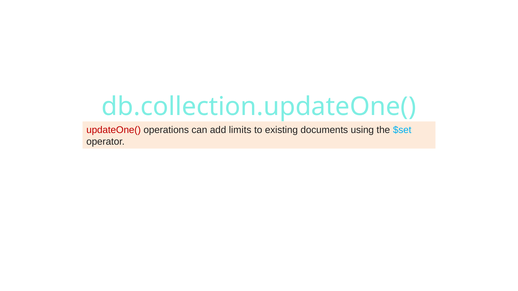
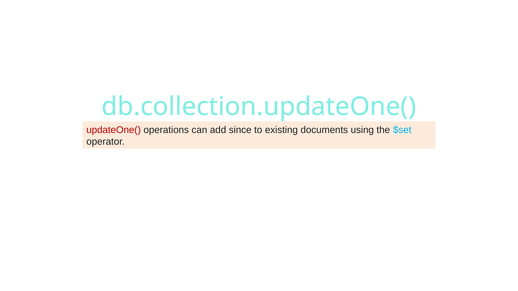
limits: limits -> since
